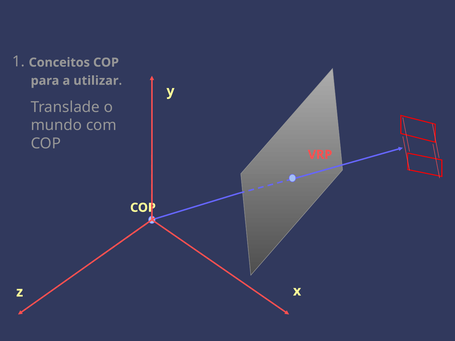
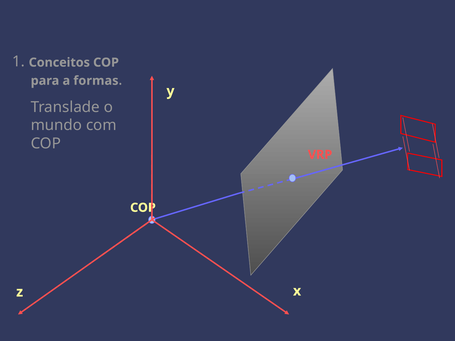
utilizar: utilizar -> formas
